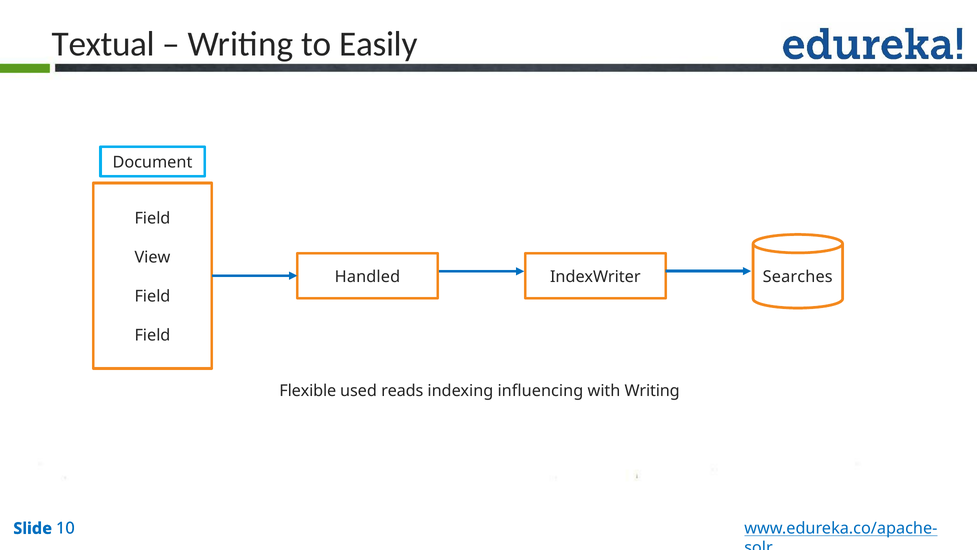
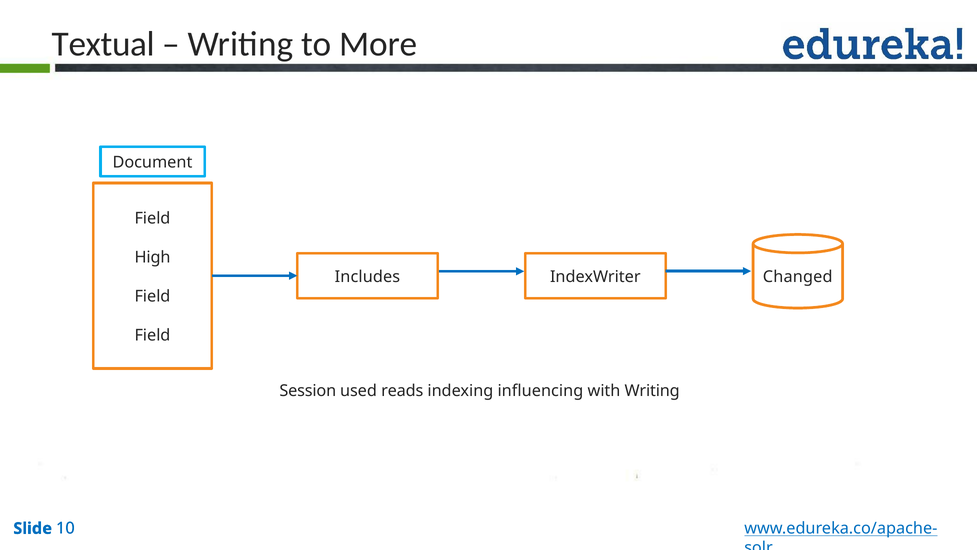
Easily: Easily -> More
View: View -> High
Handled: Handled -> Includes
Searches: Searches -> Changed
Flexible: Flexible -> Session
